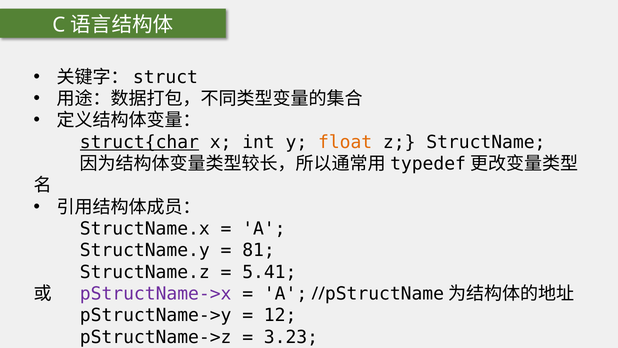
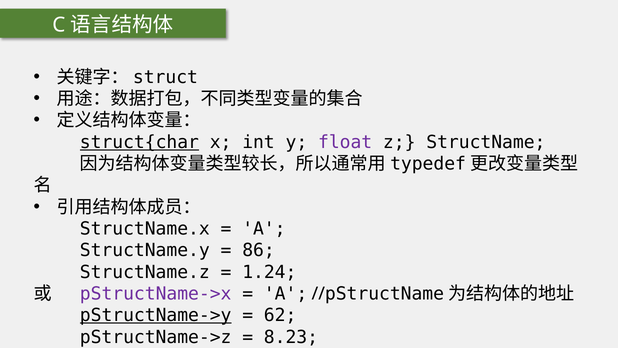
float colour: orange -> purple
81: 81 -> 86
5.41: 5.41 -> 1.24
pStructName->y underline: none -> present
12: 12 -> 62
3.23: 3.23 -> 8.23
